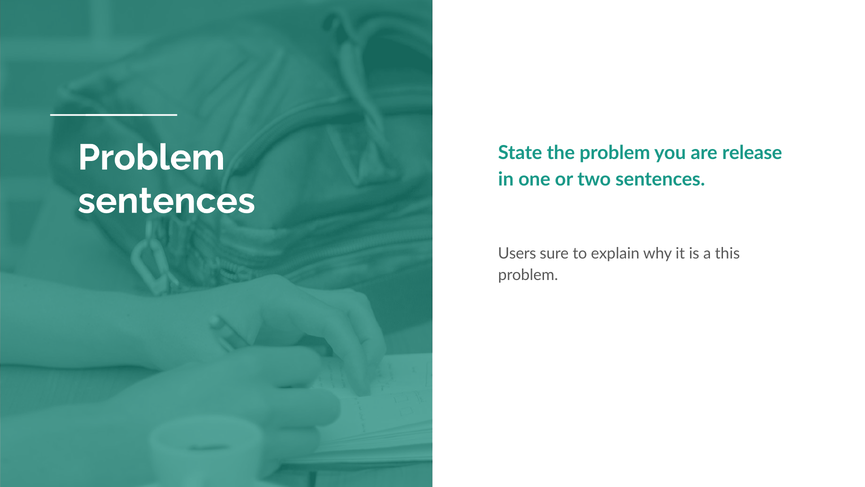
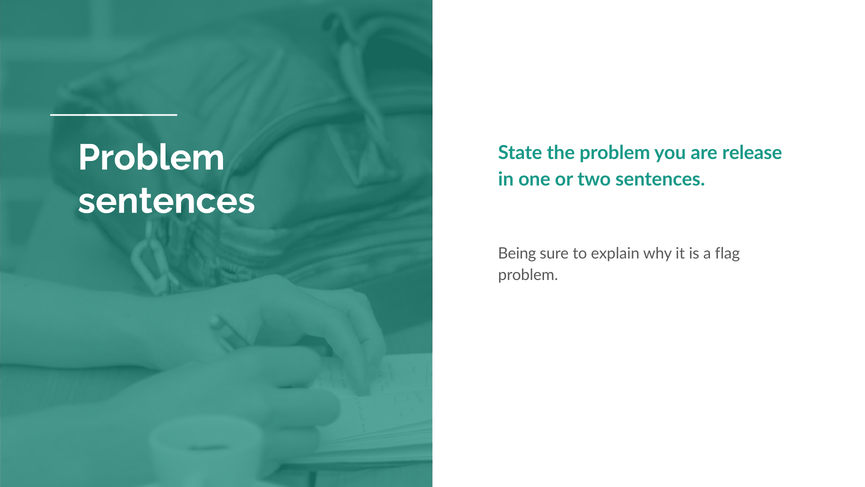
Users: Users -> Being
this: this -> flag
